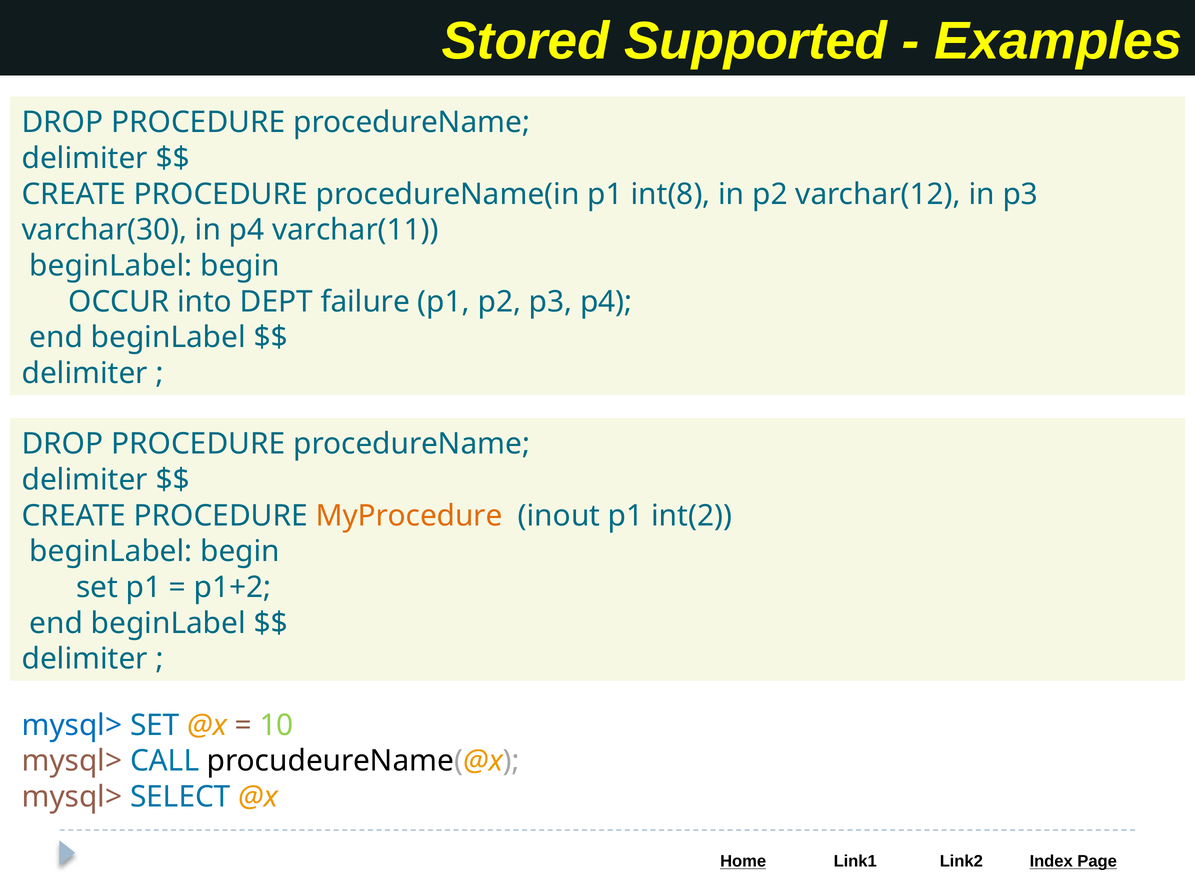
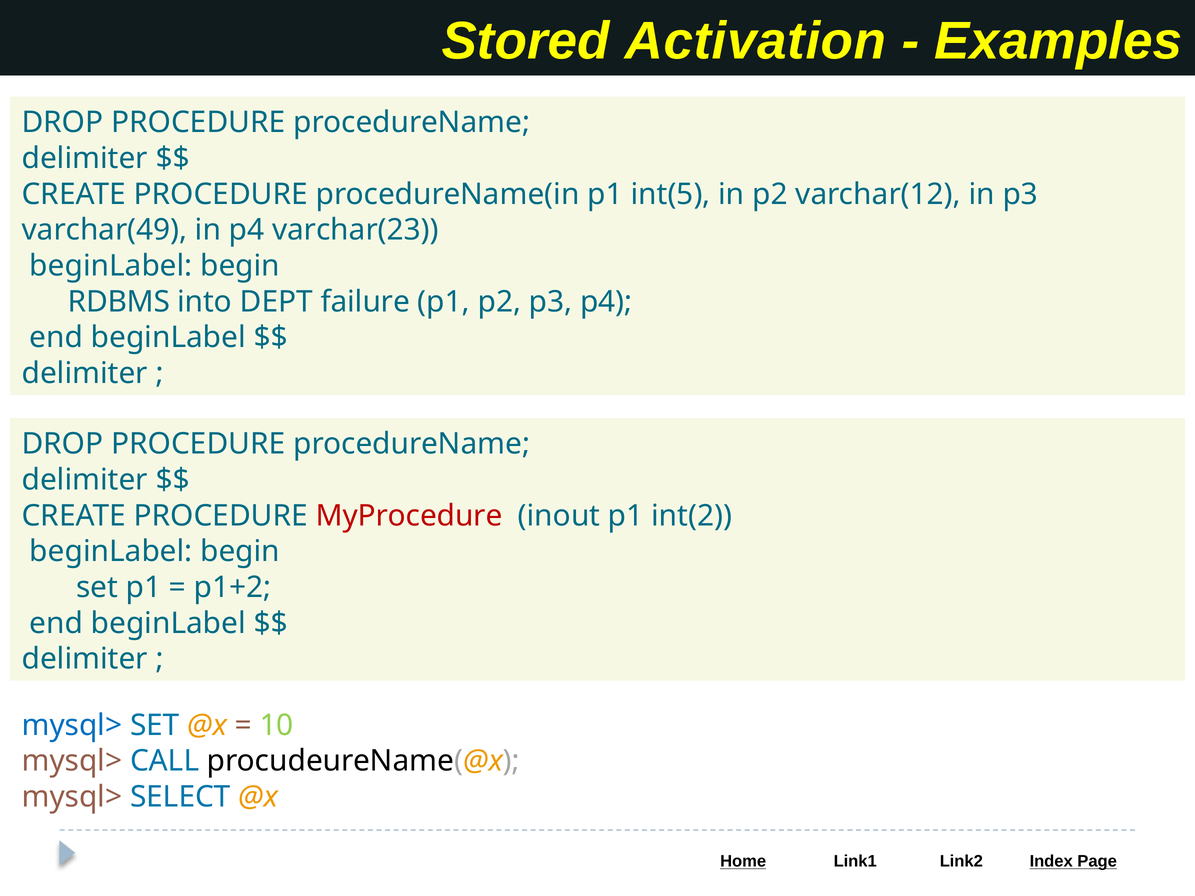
Supported: Supported -> Activation
int(8: int(8 -> int(5
varchar(30: varchar(30 -> varchar(49
varchar(11: varchar(11 -> varchar(23
OCCUR: OCCUR -> RDBMS
MyProcedure colour: orange -> red
